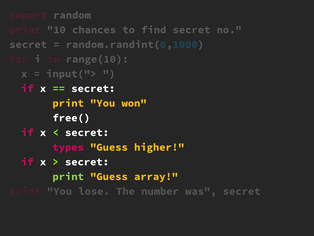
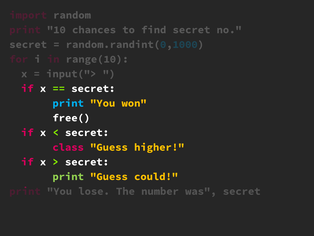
print at (68, 103) colour: yellow -> light blue
types: types -> class
array: array -> could
